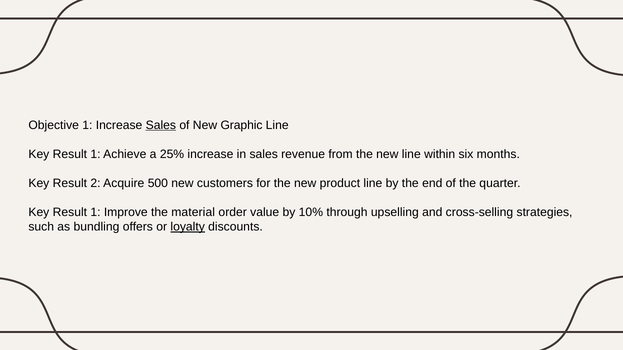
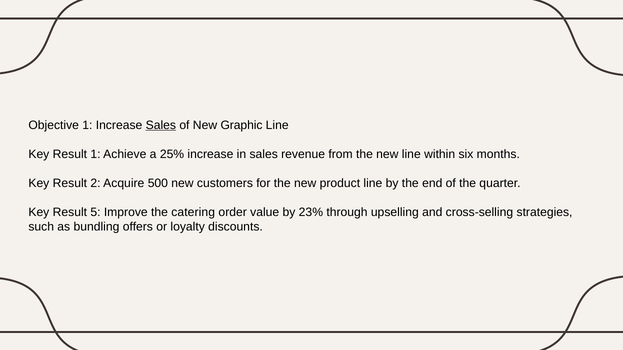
1 at (95, 212): 1 -> 5
material: material -> catering
10%: 10% -> 23%
loyalty underline: present -> none
